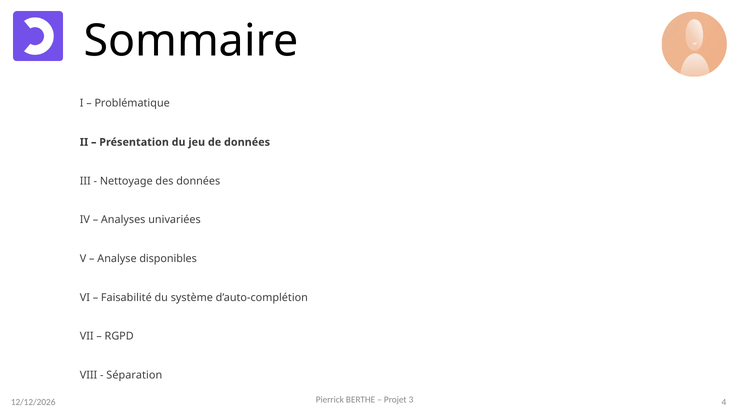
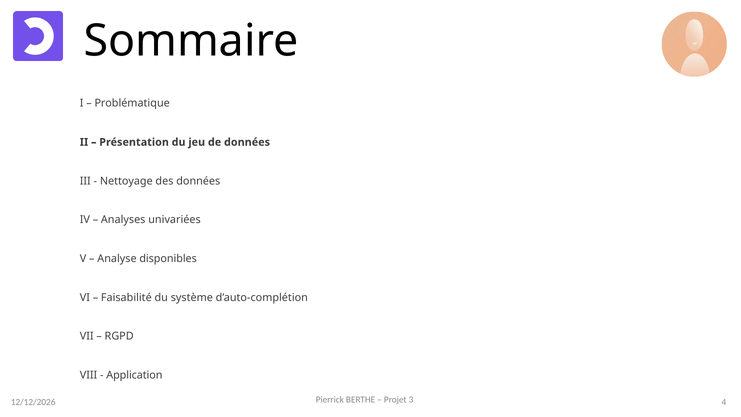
Séparation: Séparation -> Application
